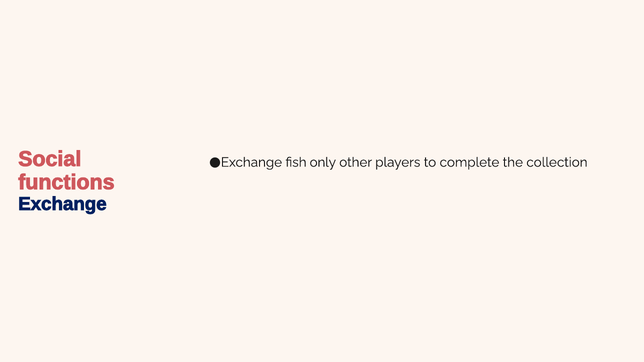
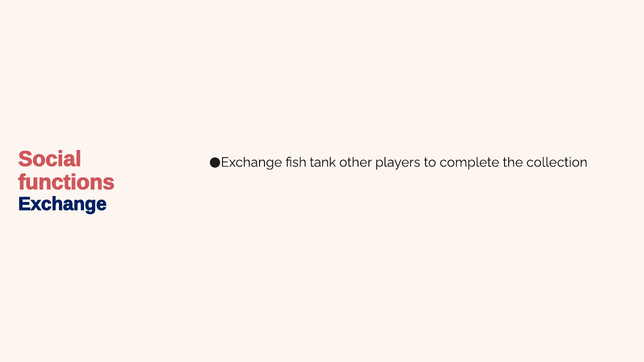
only: only -> tank
